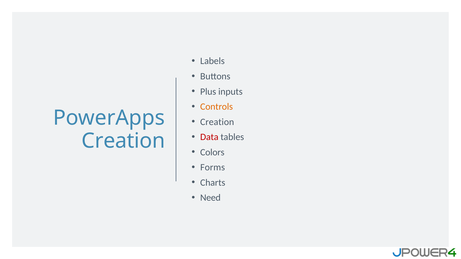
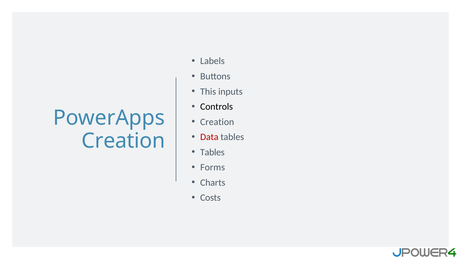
Plus: Plus -> This
Controls colour: orange -> black
Colors at (212, 152): Colors -> Tables
Need: Need -> Costs
